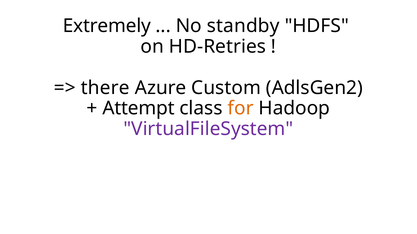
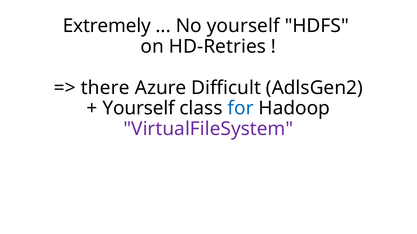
No standby: standby -> yourself
Custom: Custom -> Difficult
Attempt at (139, 109): Attempt -> Yourself
for colour: orange -> blue
